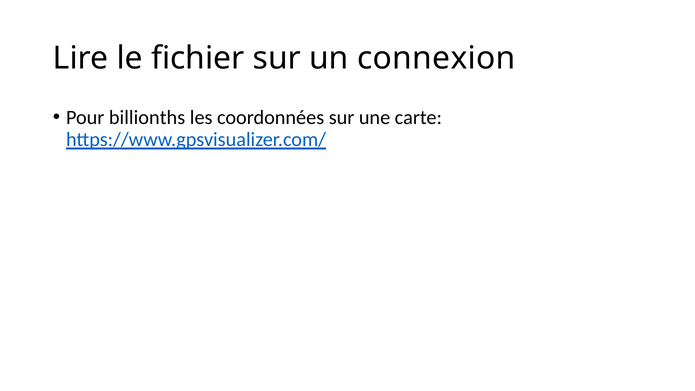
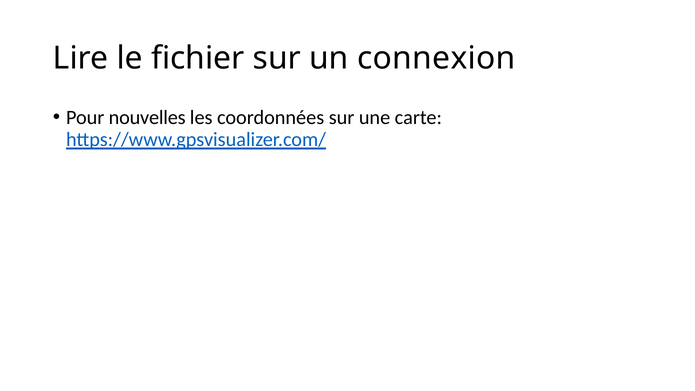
billionths: billionths -> nouvelles
